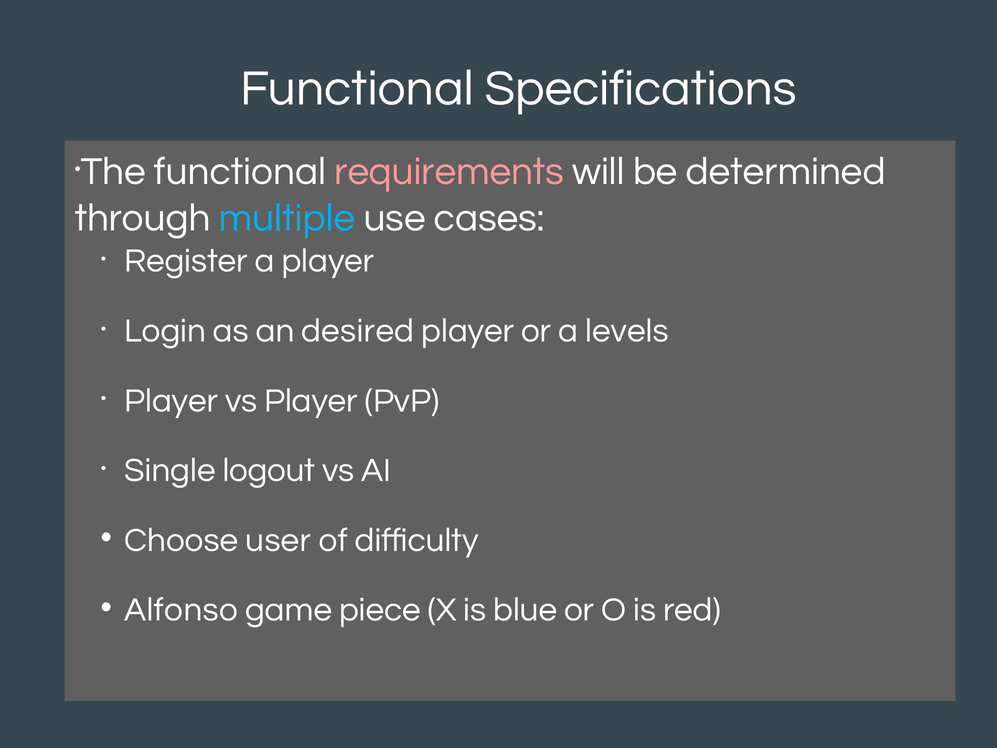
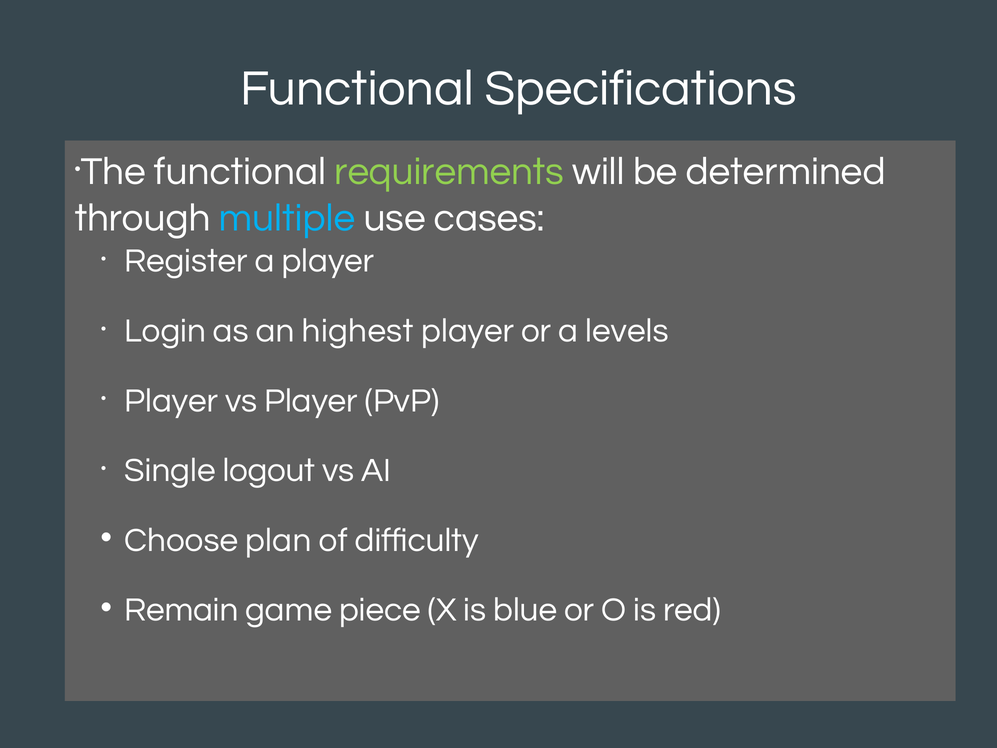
requirements colour: pink -> light green
desired: desired -> highest
user: user -> plan
Alfonso: Alfonso -> Remain
